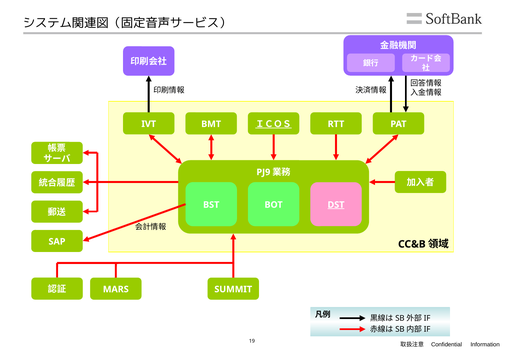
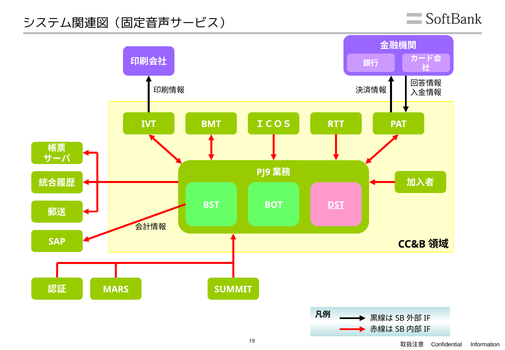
ＩＣＯＳ underline: present -> none
